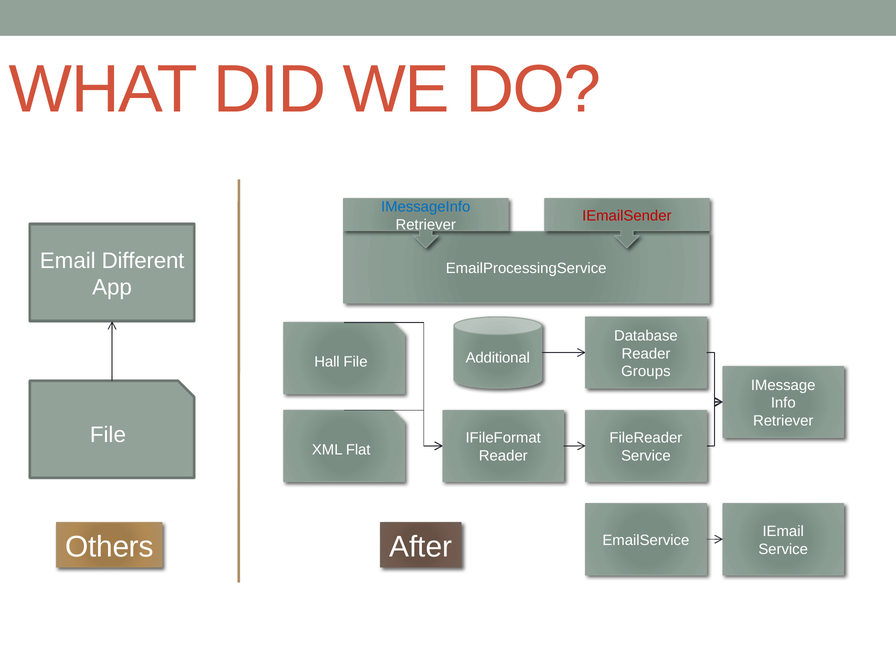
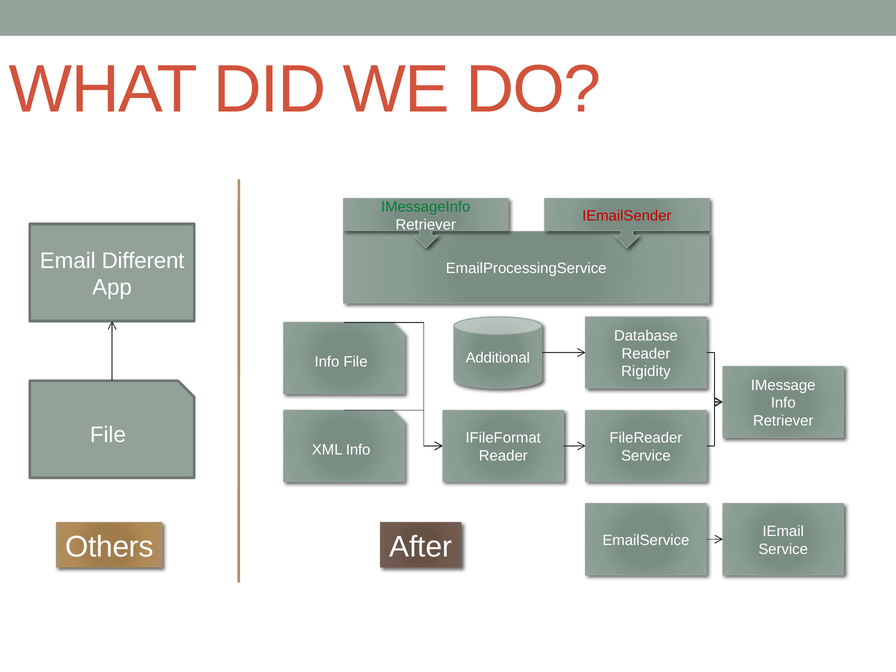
IMessageInfo colour: blue -> green
Hall at (327, 362): Hall -> Info
Groups: Groups -> Rigidity
XML Flat: Flat -> Info
